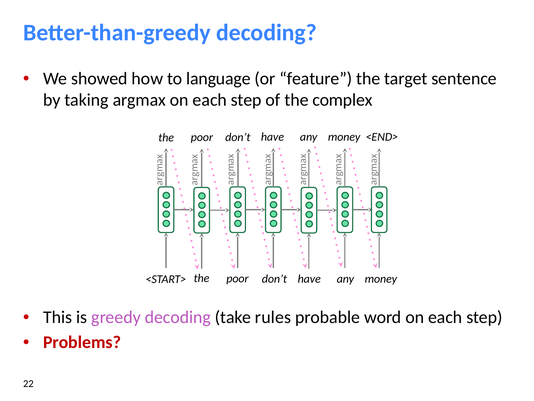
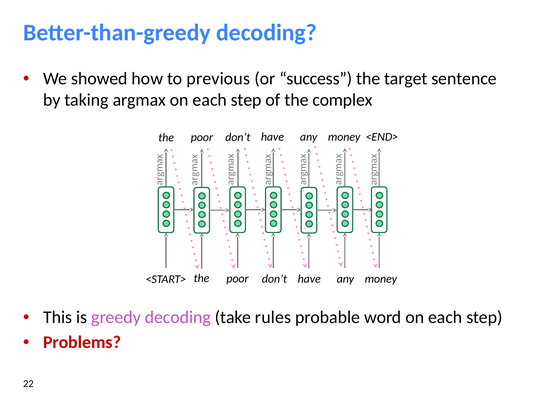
language: language -> previous
feature: feature -> success
